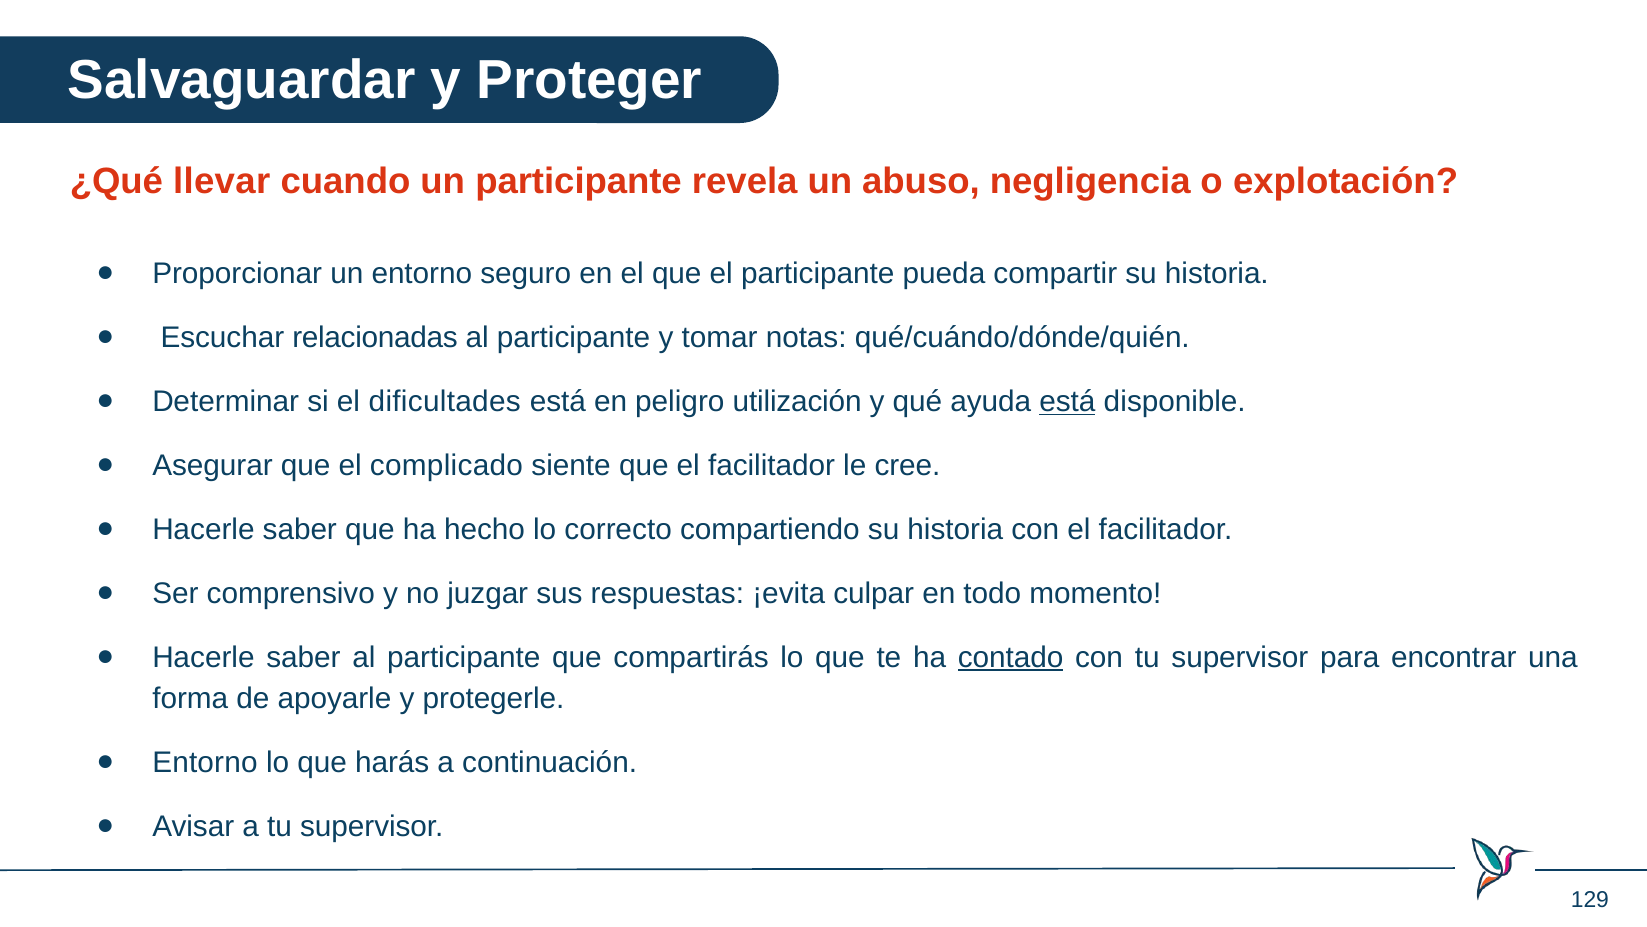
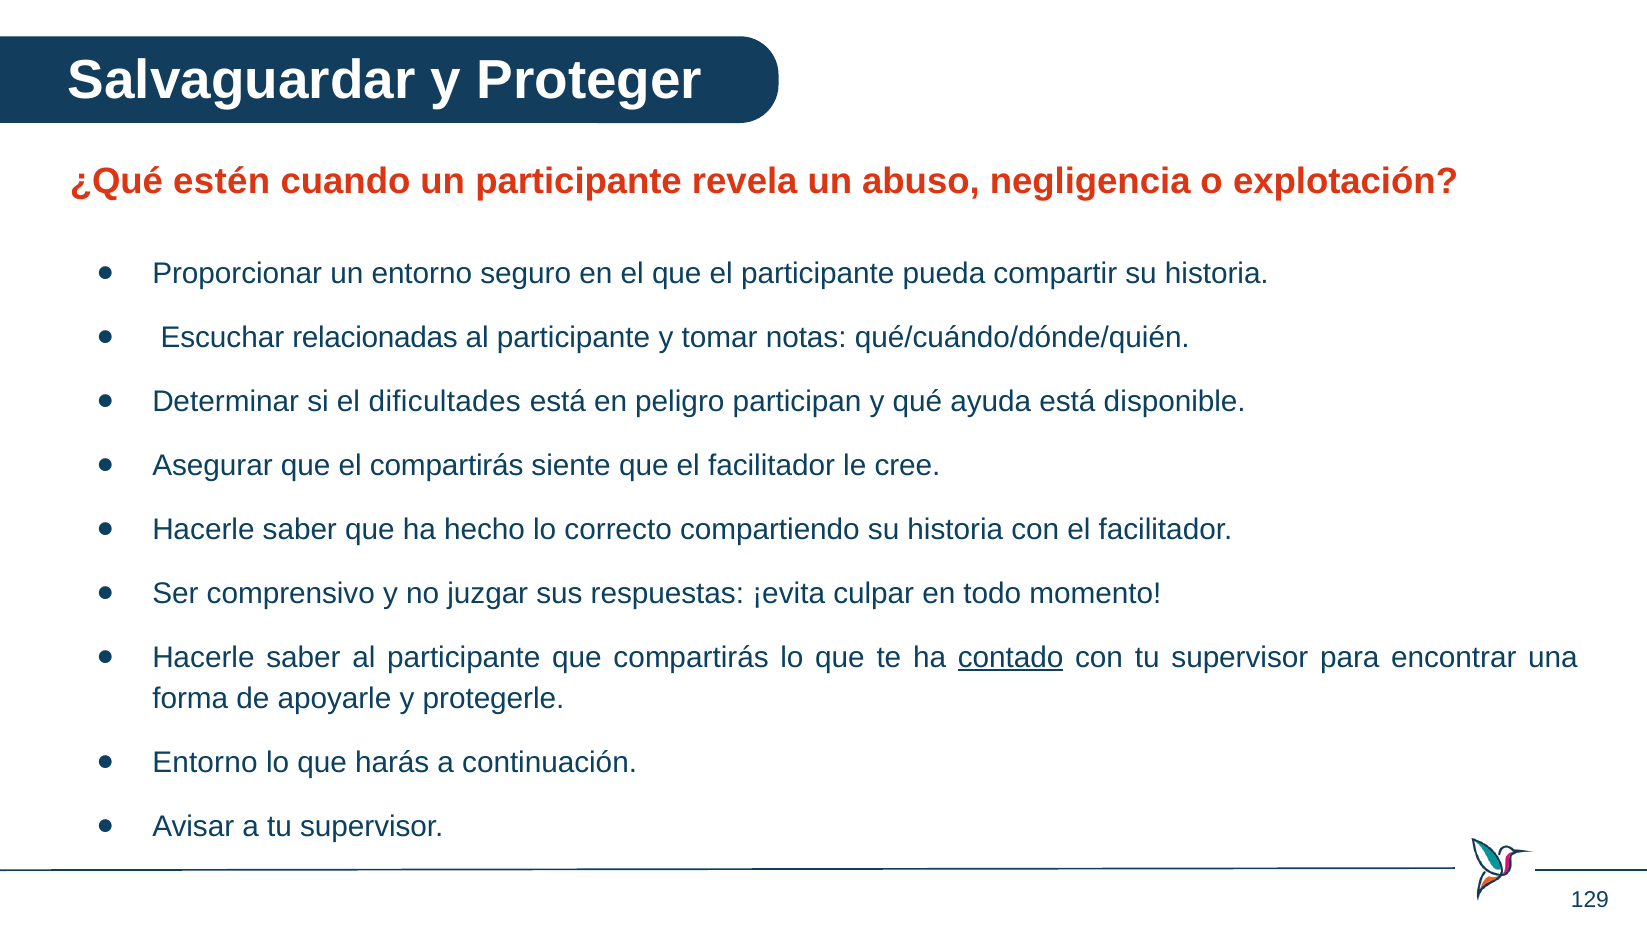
llevar: llevar -> estén
utilización: utilización -> participan
está at (1067, 401) underline: present -> none
el complicado: complicado -> compartirás
